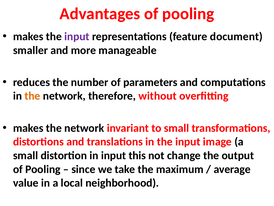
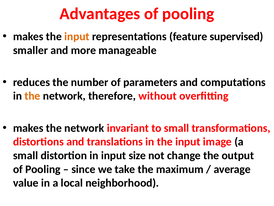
input at (77, 36) colour: purple -> orange
document: document -> supervised
this: this -> size
